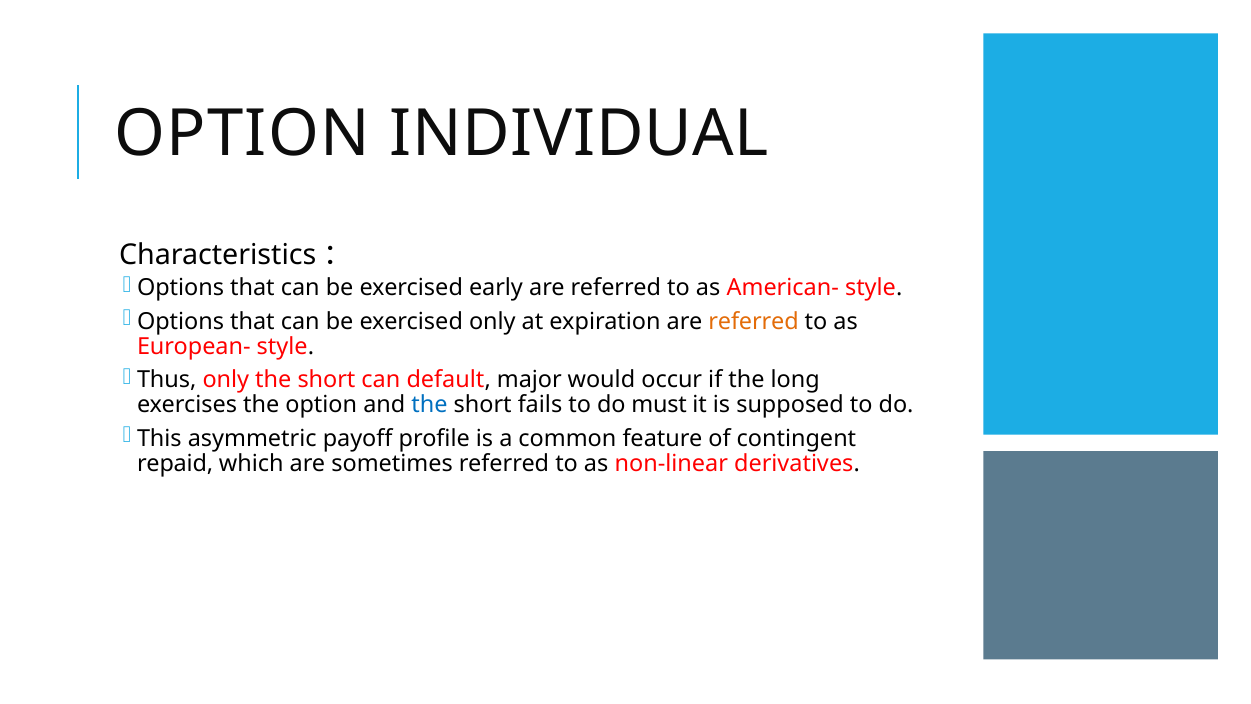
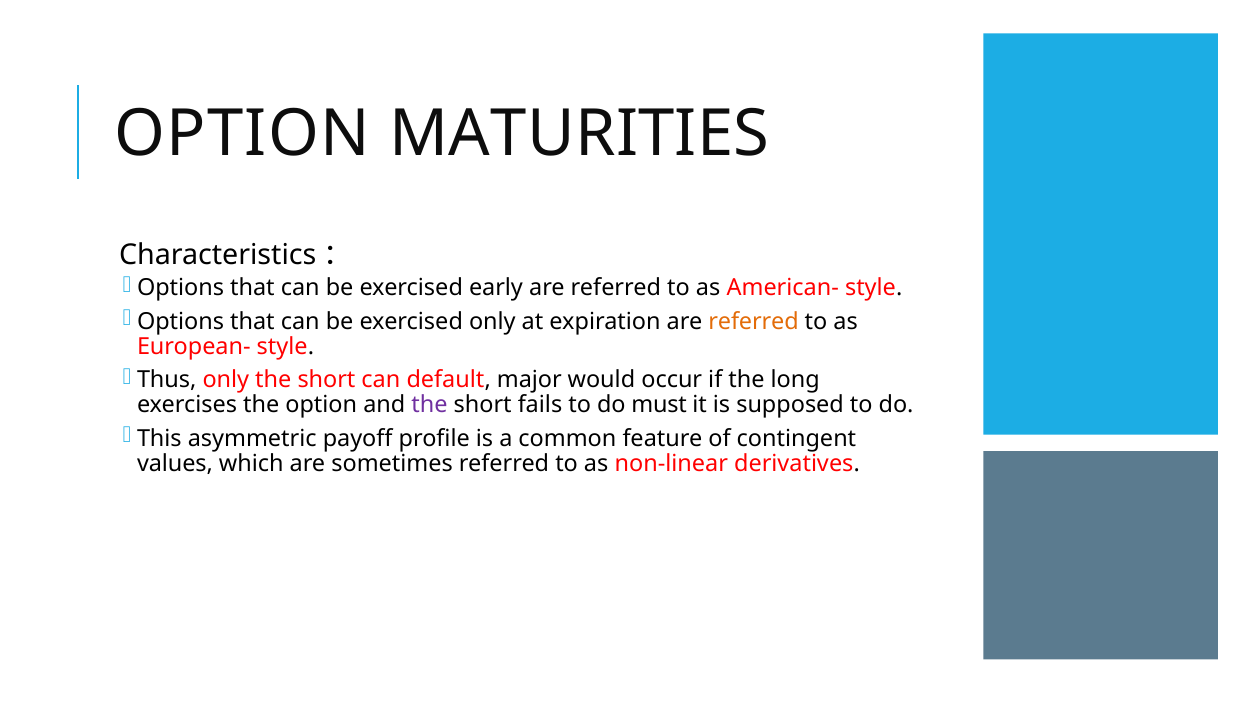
INDIVIDUAL: INDIVIDUAL -> MATURITIES
the at (429, 405) colour: blue -> purple
repaid: repaid -> values
